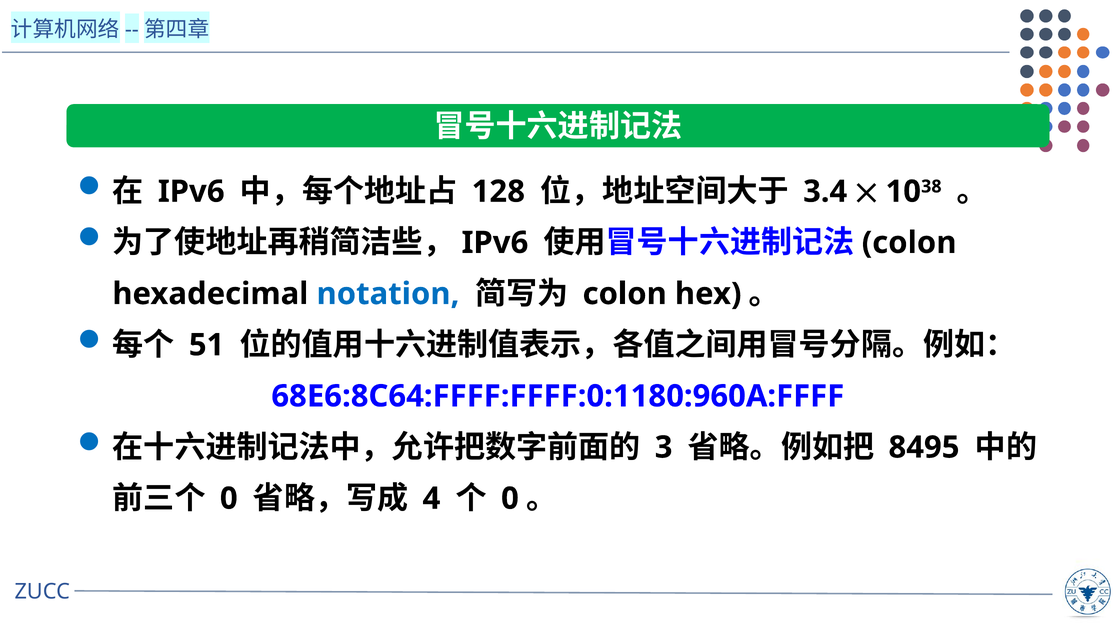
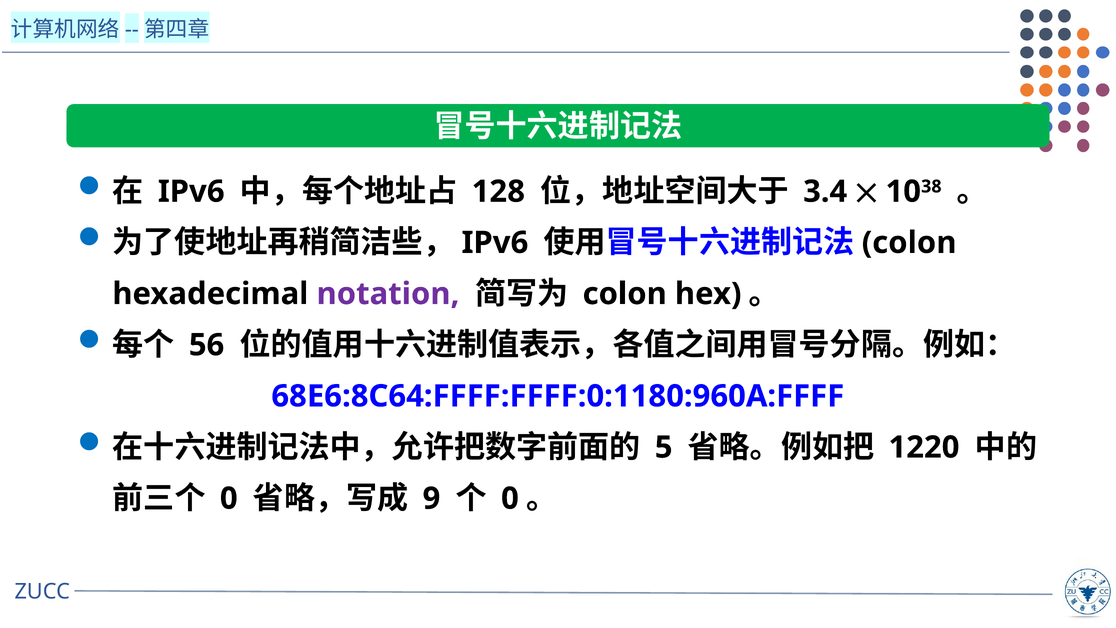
notation colour: blue -> purple
51: 51 -> 56
3: 3 -> 5
8495: 8495 -> 1220
4: 4 -> 9
